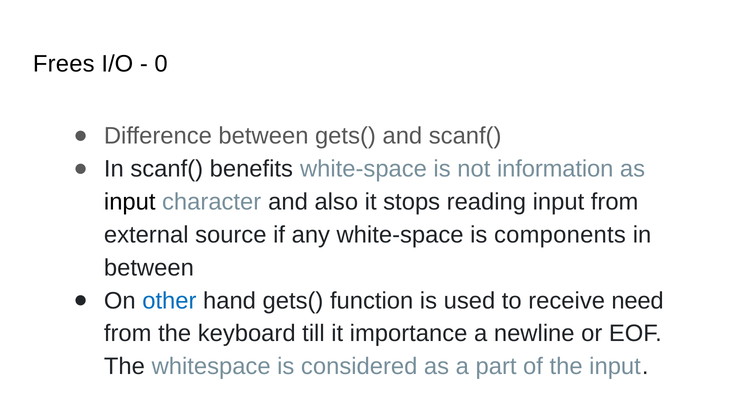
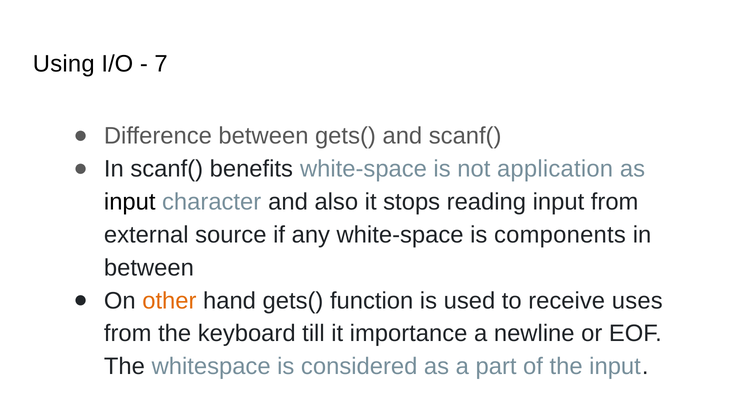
Frees: Frees -> Using
0: 0 -> 7
information: information -> application
other colour: blue -> orange
need: need -> uses
